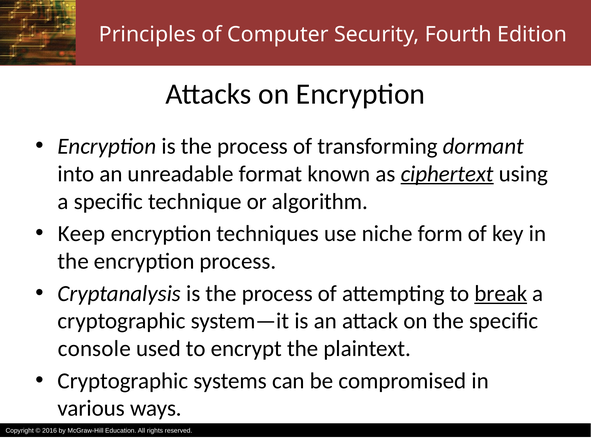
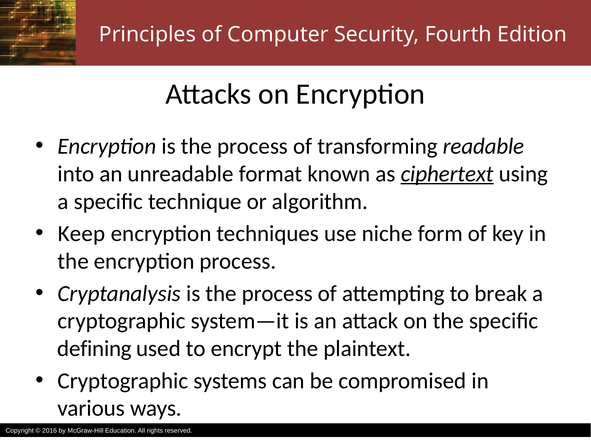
dormant: dormant -> readable
break underline: present -> none
console: console -> defining
